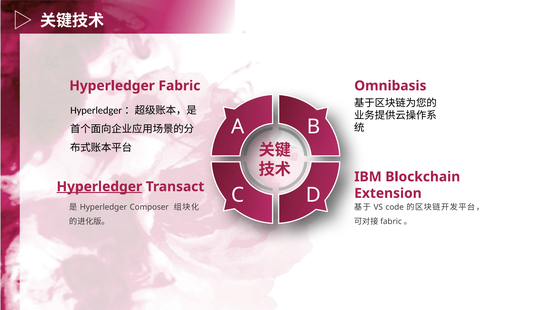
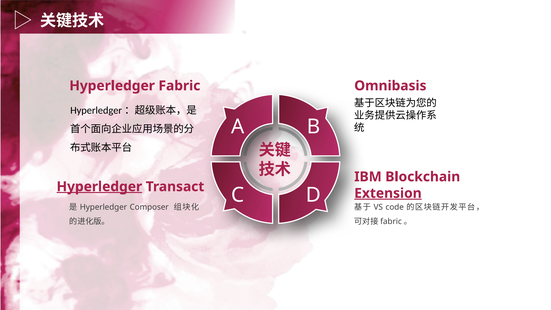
Extension underline: none -> present
